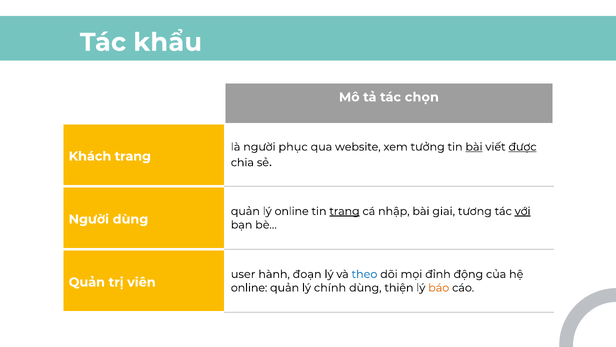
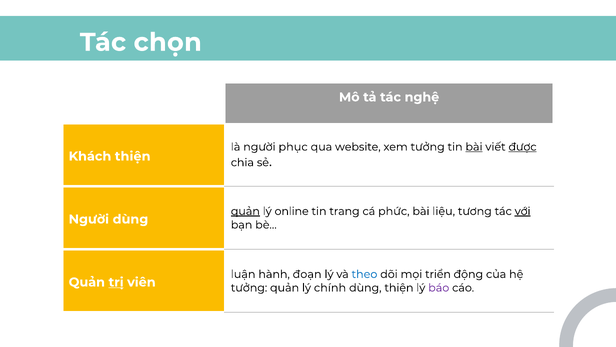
khẩu: khẩu -> chọn
chọn: chọn -> nghệ
Khách trang: trang -> thiện
quản at (245, 211) underline: none -> present
trang at (345, 211) underline: present -> none
nhập: nhập -> phức
giai: giai -> liệu
user: user -> luận
đỉnh: đỉnh -> triển
trị underline: none -> present
online at (249, 287): online -> tưởng
báo colour: orange -> purple
